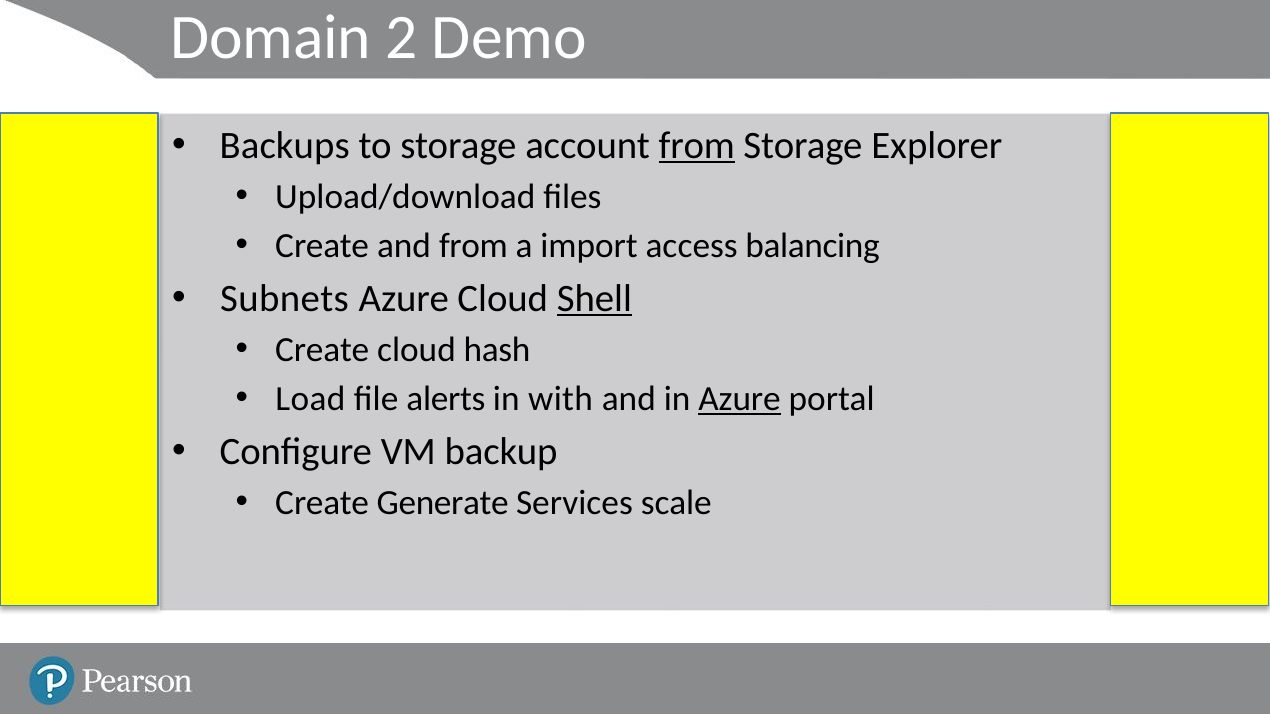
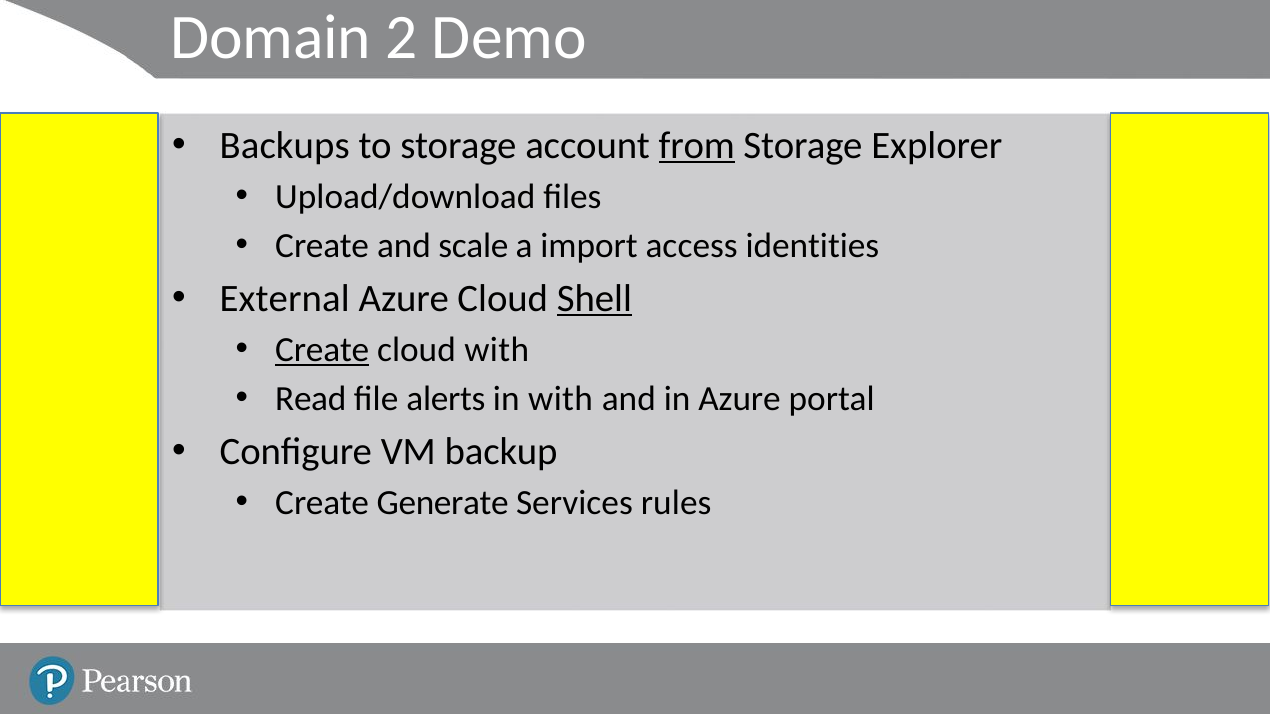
and from: from -> scale
balancing: balancing -> identities
Subnets: Subnets -> External
Create at (322, 350) underline: none -> present
cloud hash: hash -> with
Load: Load -> Read
Azure at (740, 399) underline: present -> none
scale: scale -> rules
